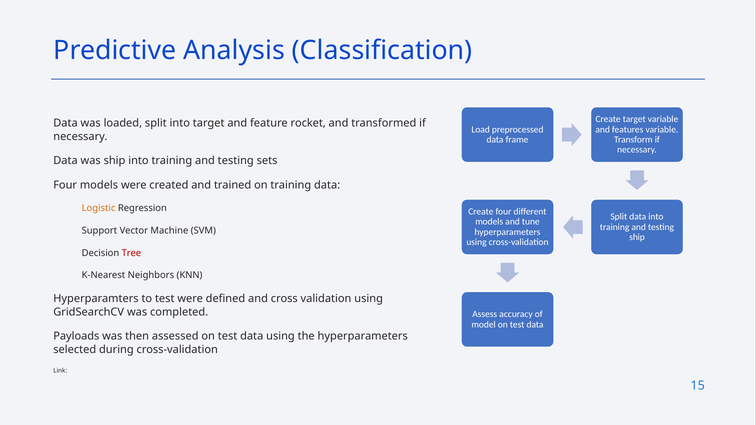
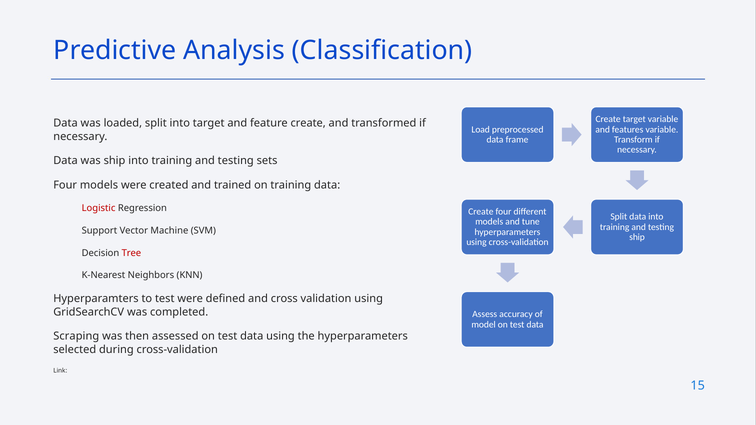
feature rocket: rocket -> create
Logistic colour: orange -> red
Payloads: Payloads -> Scraping
